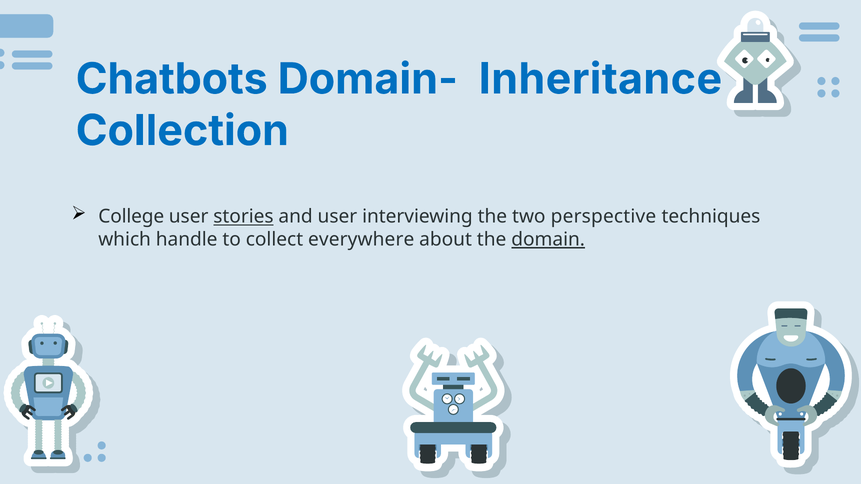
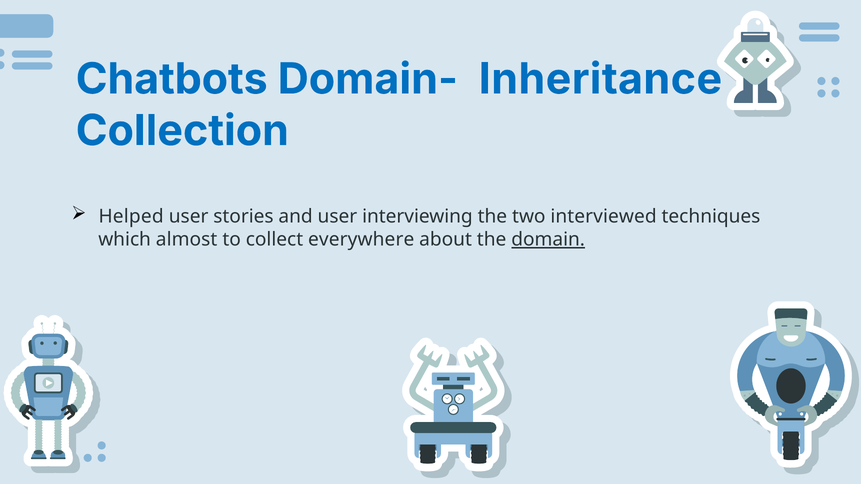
College: College -> Helped
stories underline: present -> none
perspective: perspective -> interviewed
handle: handle -> almost
